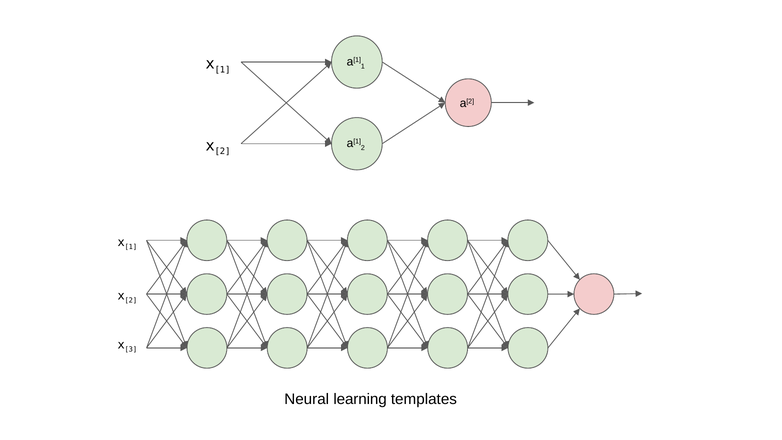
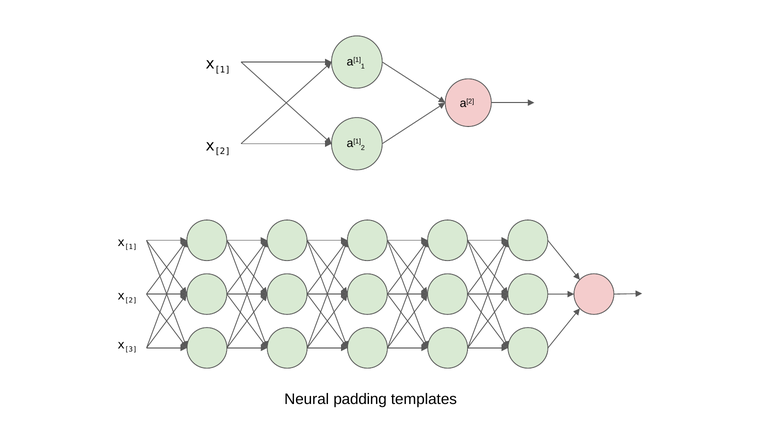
learning: learning -> padding
